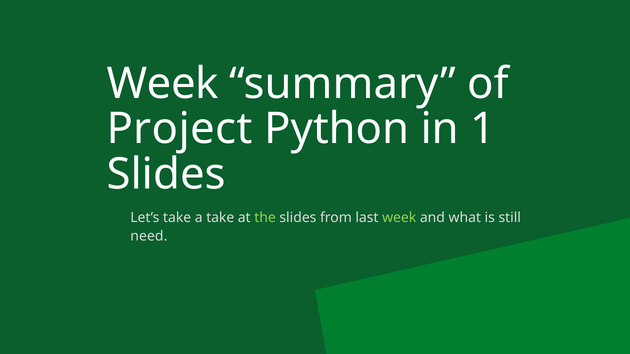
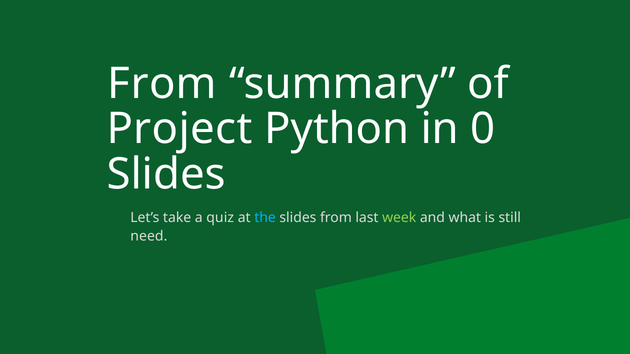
Week at (163, 84): Week -> From
1: 1 -> 0
a take: take -> quiz
the colour: light green -> light blue
